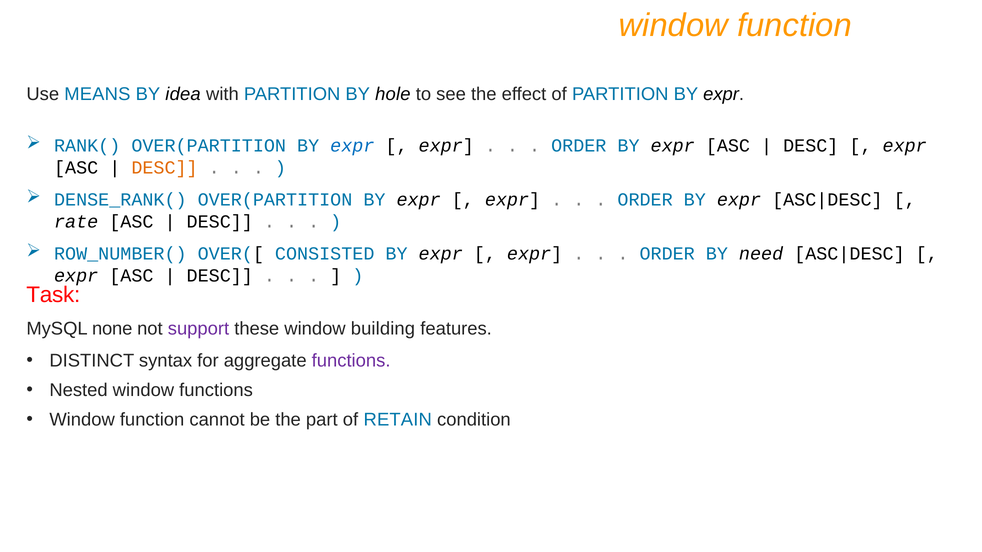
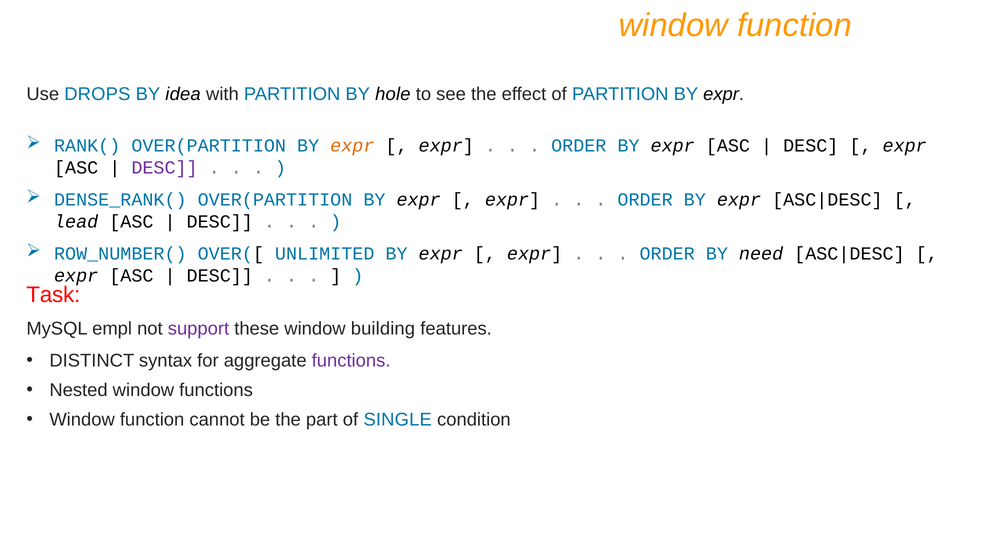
MEANS: MEANS -> DROPS
expr at (352, 146) colour: blue -> orange
DESC at (165, 168) colour: orange -> purple
rate: rate -> lead
CONSISTED: CONSISTED -> UNLIMITED
none: none -> empl
RETAIN: RETAIN -> SINGLE
